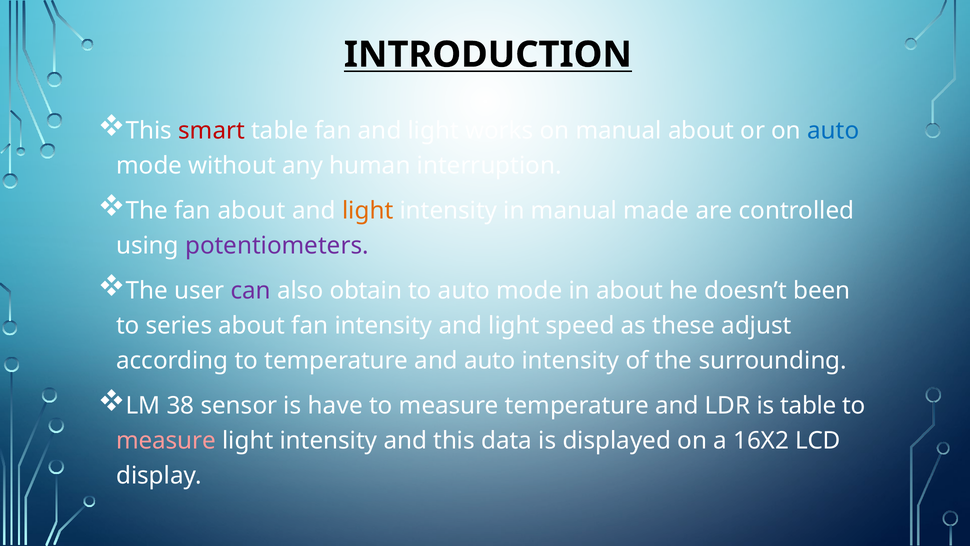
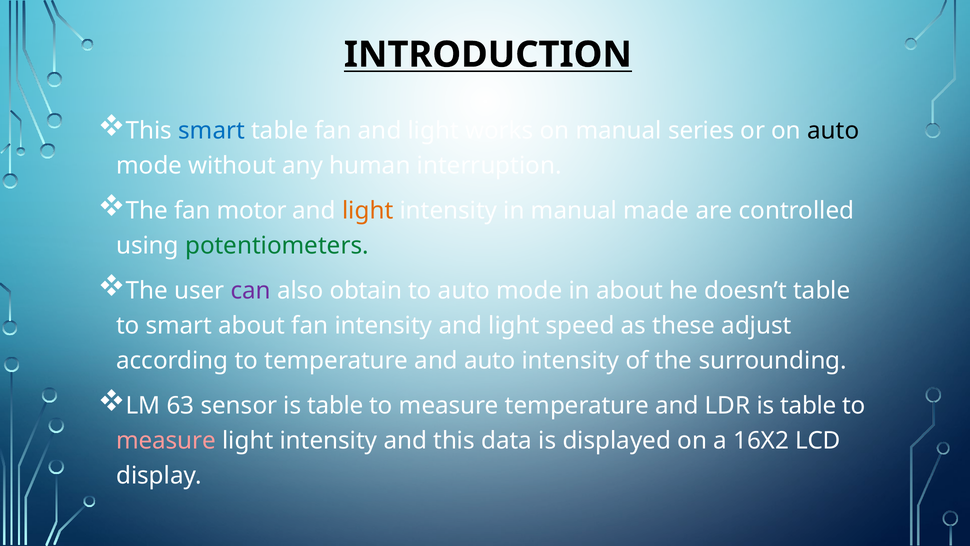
smart at (212, 131) colour: red -> blue
manual about: about -> series
auto at (833, 131) colour: blue -> black
fan about: about -> motor
potentiometers colour: purple -> green
doesn’t been: been -> table
to series: series -> smart
38: 38 -> 63
sensor is have: have -> table
